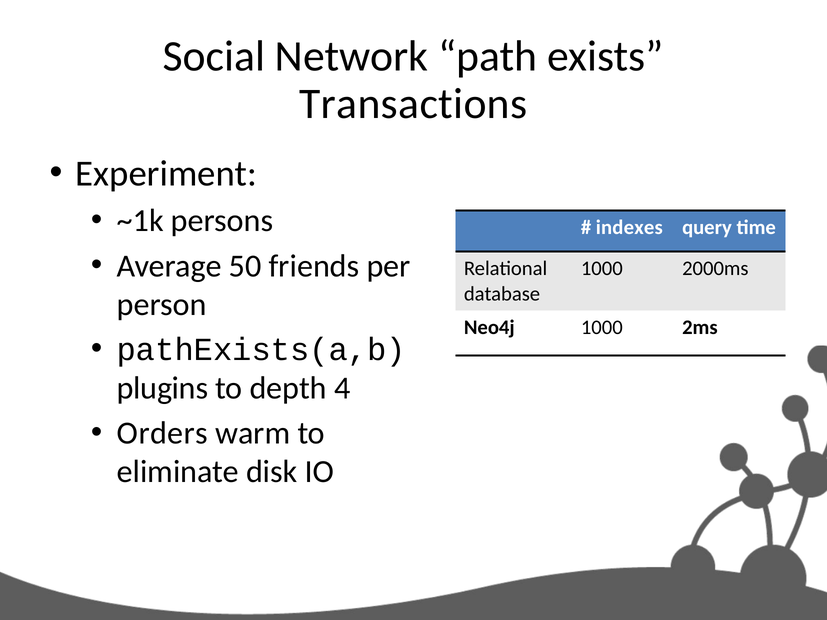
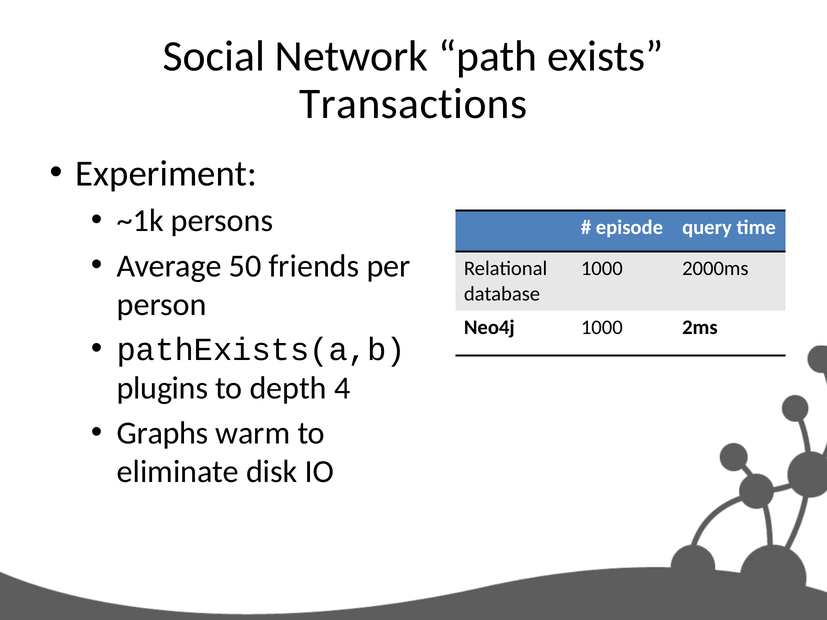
indexes: indexes -> episode
Orders: Orders -> Graphs
